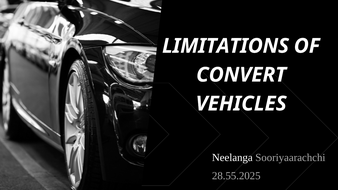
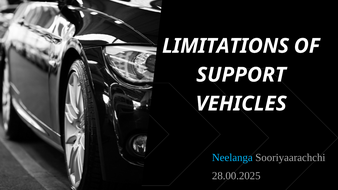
CONVERT: CONVERT -> SUPPORT
Neelanga colour: white -> light blue
28.55.2025: 28.55.2025 -> 28.00.2025
